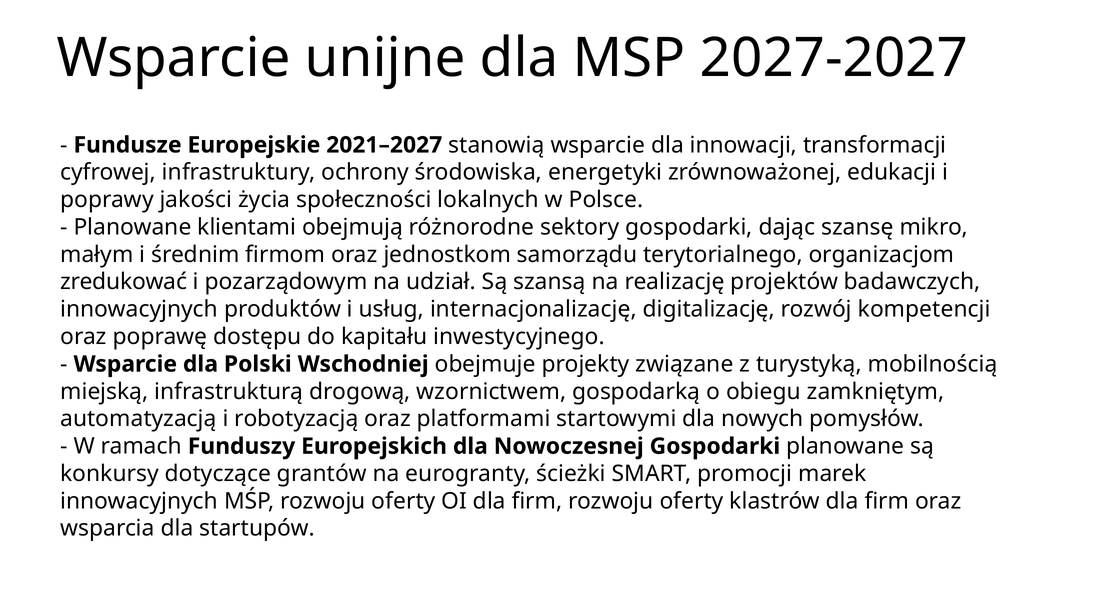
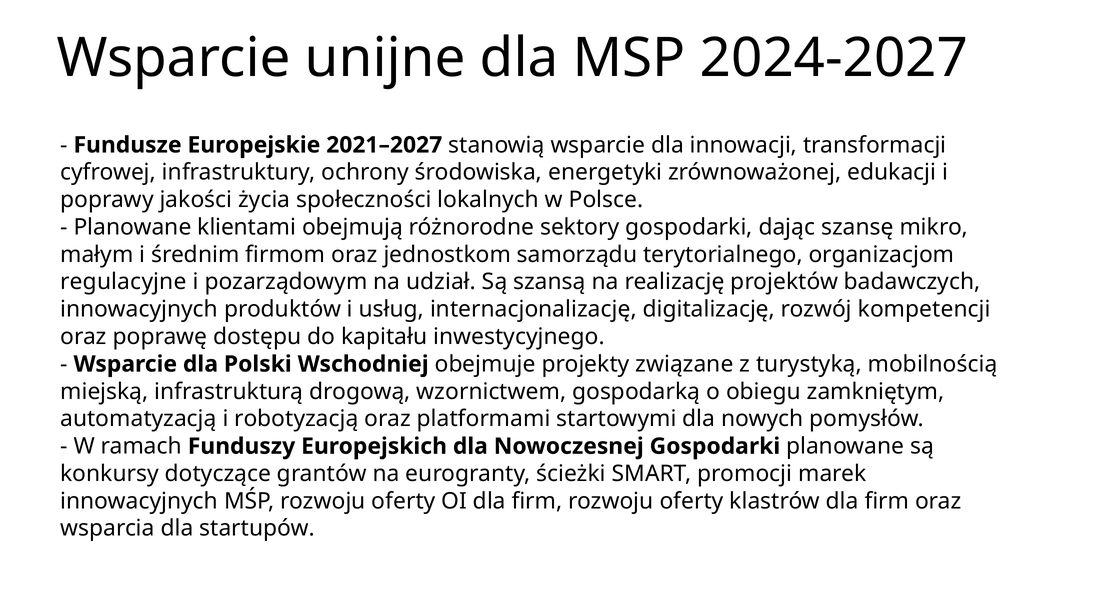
2027-2027: 2027-2027 -> 2024-2027
zredukować: zredukować -> regulacyjne
